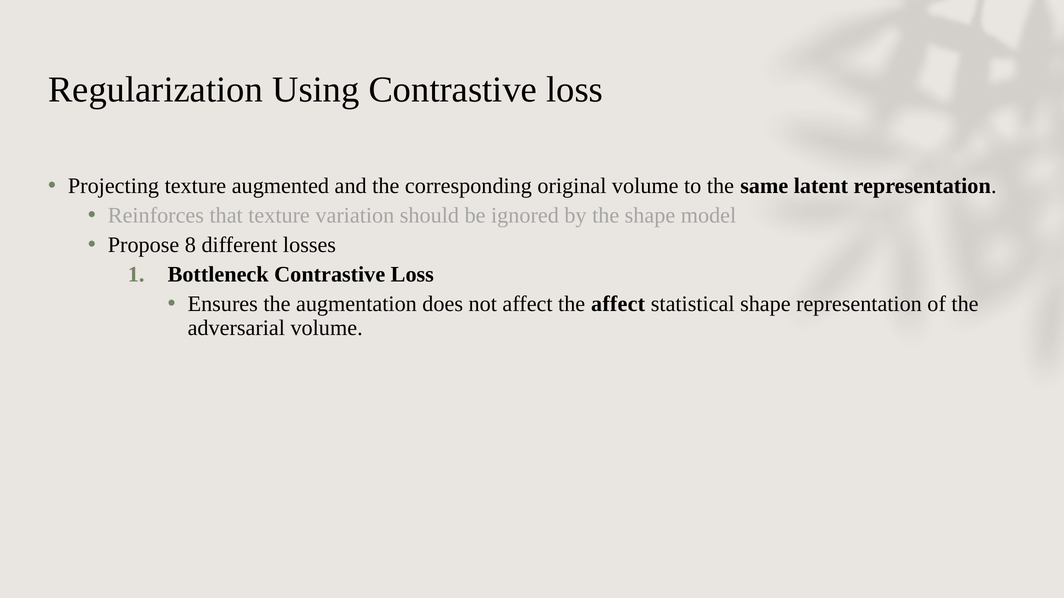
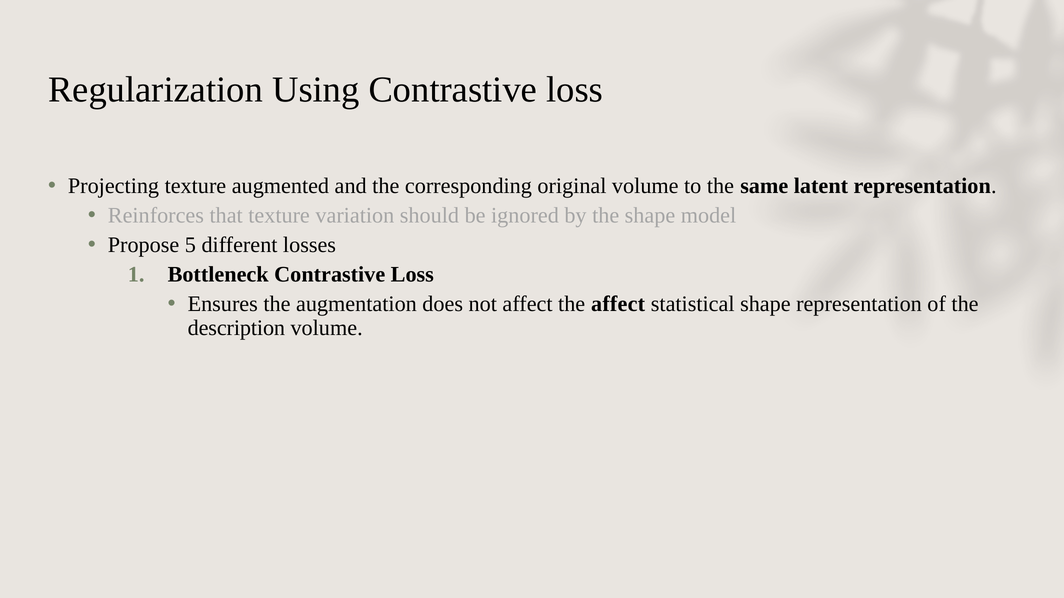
8: 8 -> 5
adversarial: adversarial -> description
